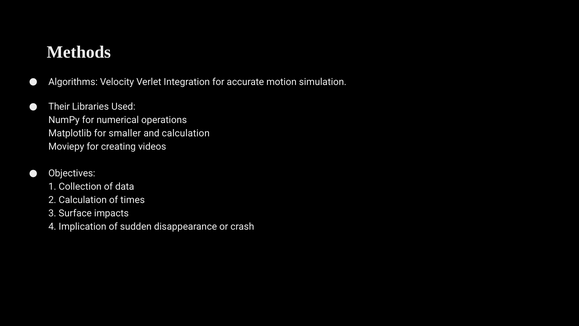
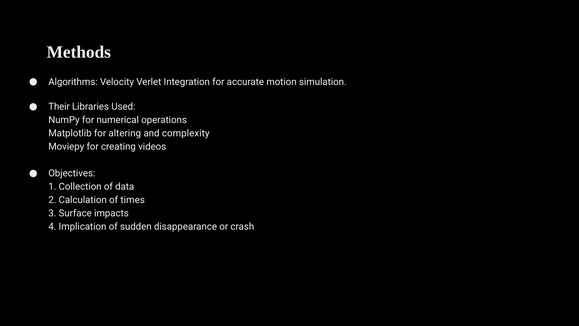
smaller: smaller -> altering
and calculation: calculation -> complexity
